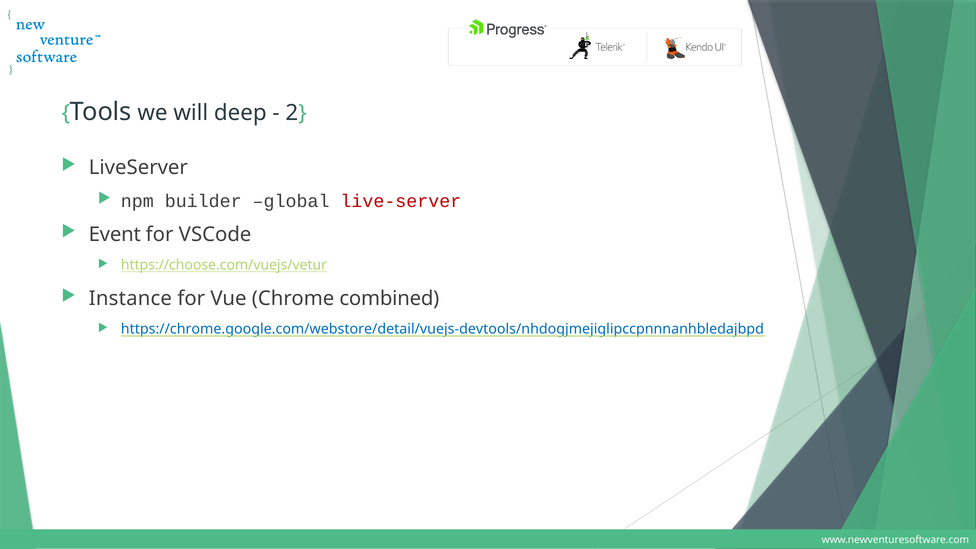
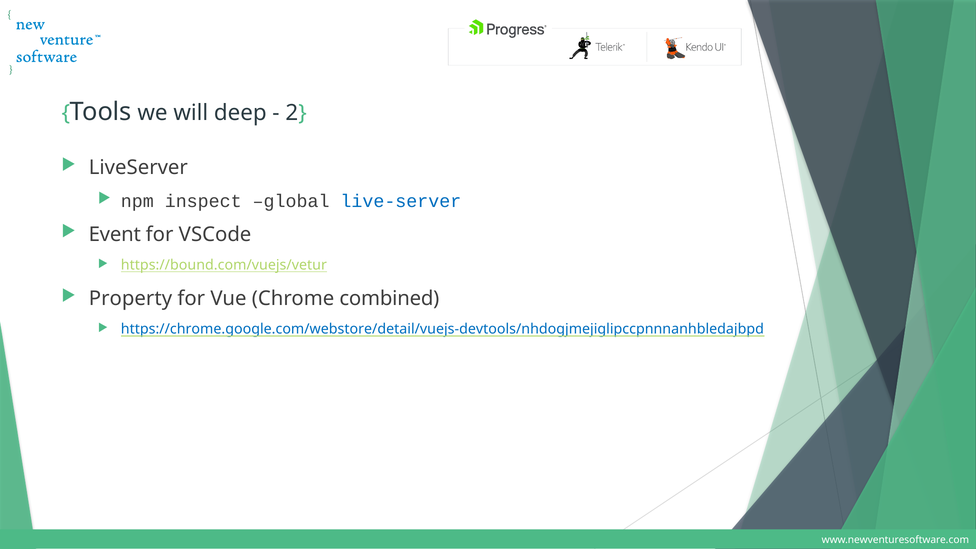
builder: builder -> inspect
live-server colour: red -> blue
https://choose.com/vuejs/vetur: https://choose.com/vuejs/vetur -> https://bound.com/vuejs/vetur
Instance: Instance -> Property
